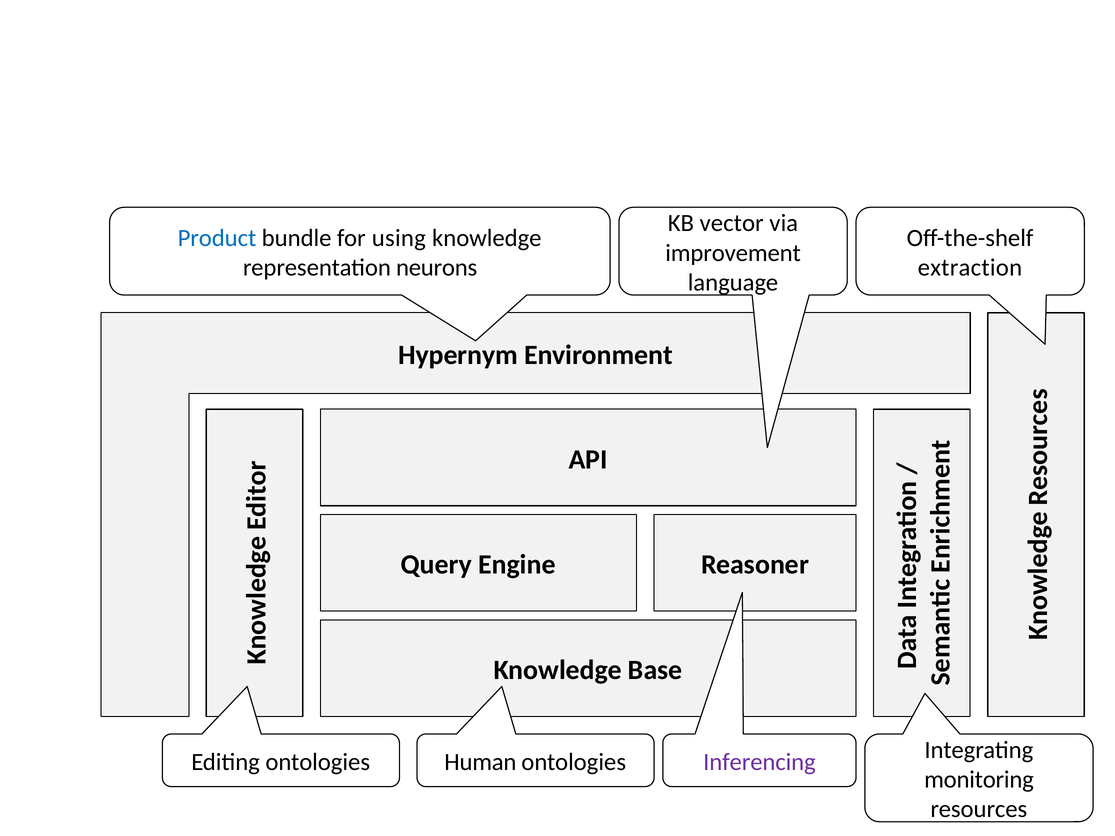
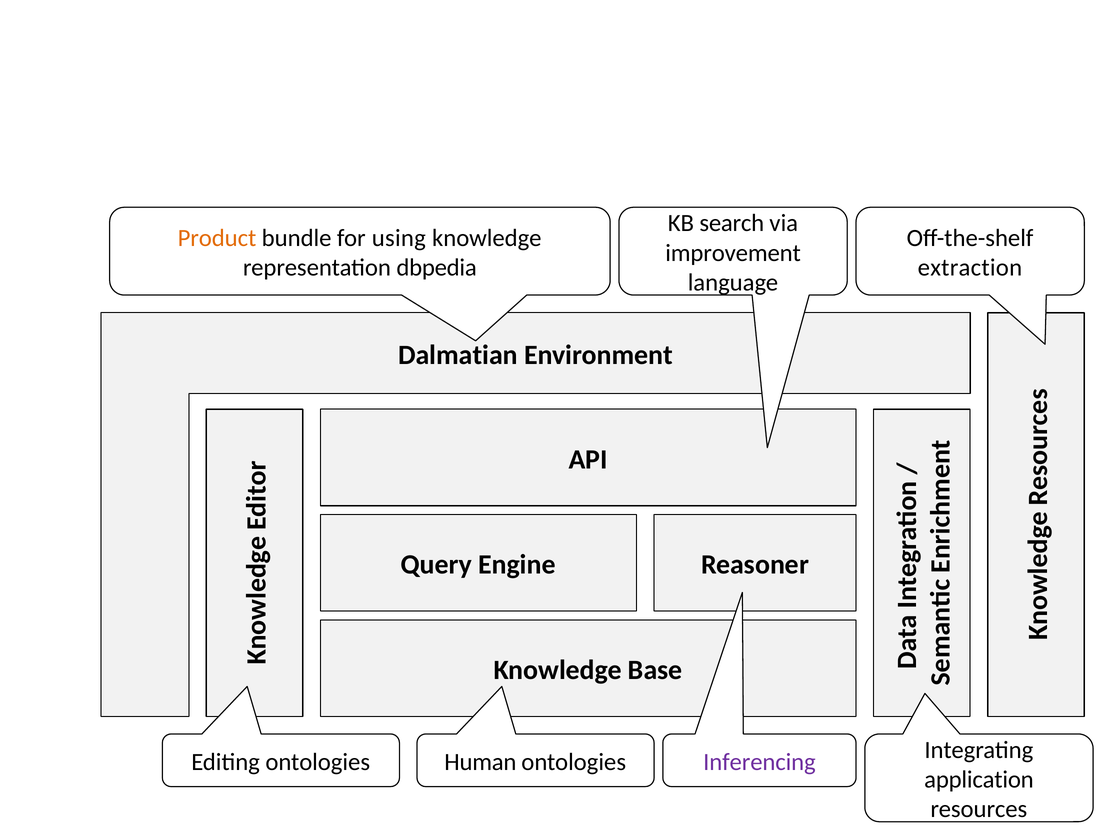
vector: vector -> search
Product colour: blue -> orange
neurons: neurons -> dbpedia
Hypernym: Hypernym -> Dalmatian
monitoring: monitoring -> application
